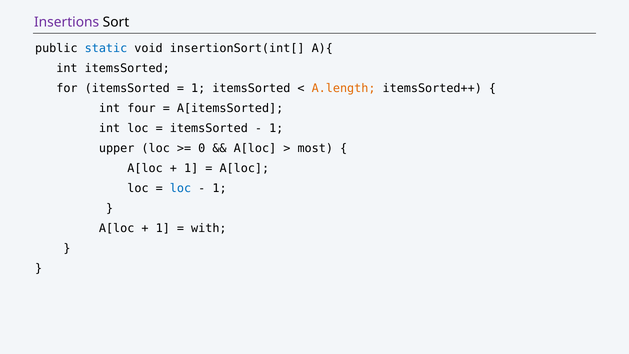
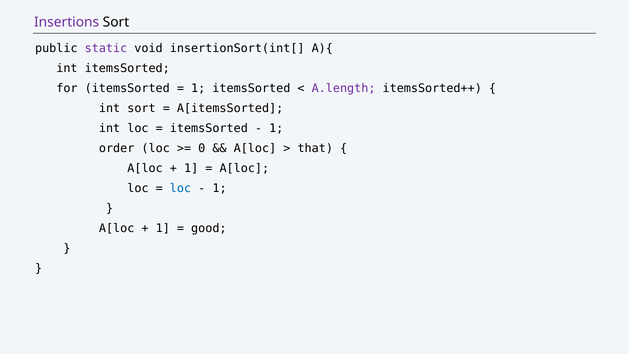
static colour: blue -> purple
A.length colour: orange -> purple
int four: four -> sort
upper: upper -> order
most: most -> that
with: with -> good
